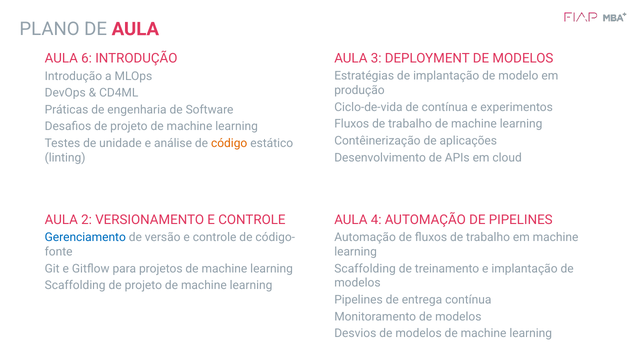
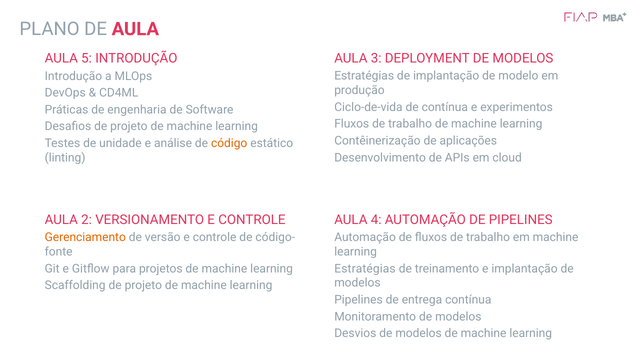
6: 6 -> 5
Gerenciamento colour: blue -> orange
Scaffolding at (365, 268): Scaffolding -> Estratégias
